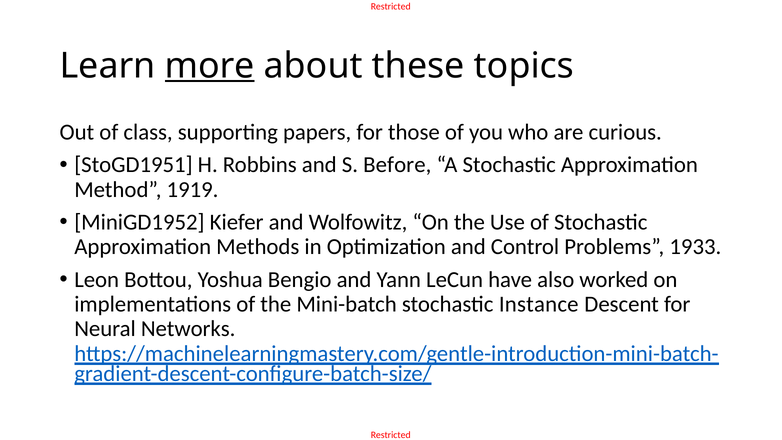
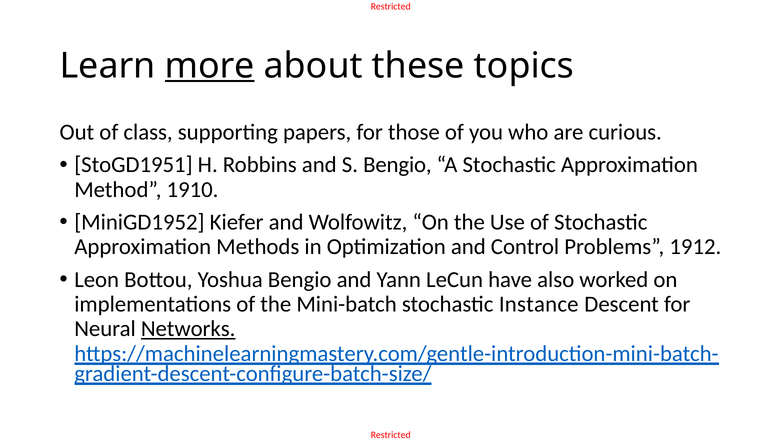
S Before: Before -> Bengio
1919: 1919 -> 1910
1933: 1933 -> 1912
Networks underline: none -> present
